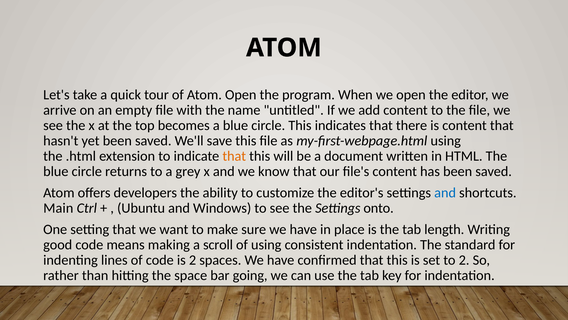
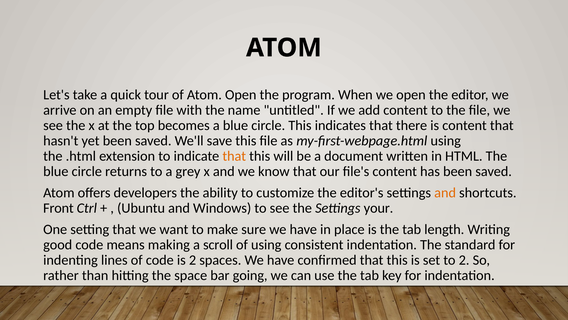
and at (445, 193) colour: blue -> orange
Main: Main -> Front
onto: onto -> your
